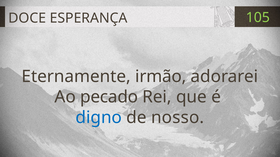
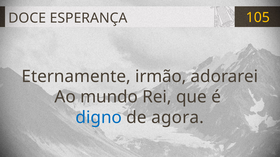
105 colour: light green -> yellow
pecado: pecado -> mundo
nosso: nosso -> agora
